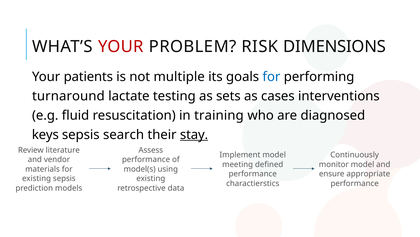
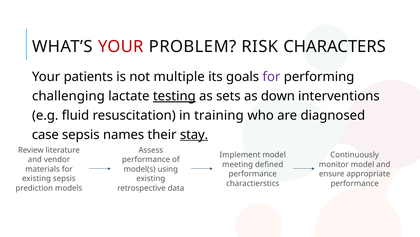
DIMENSIONS: DIMENSIONS -> CHARACTERS
for at (271, 77) colour: blue -> purple
turnaround: turnaround -> challenging
testing underline: none -> present
cases: cases -> down
keys: keys -> case
search: search -> names
